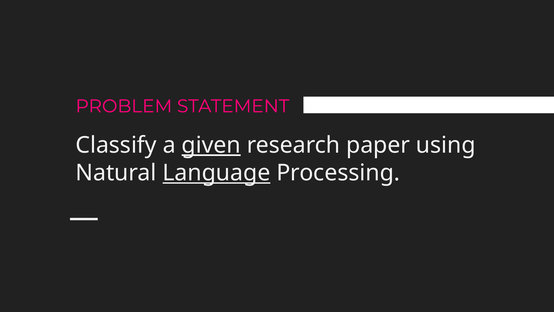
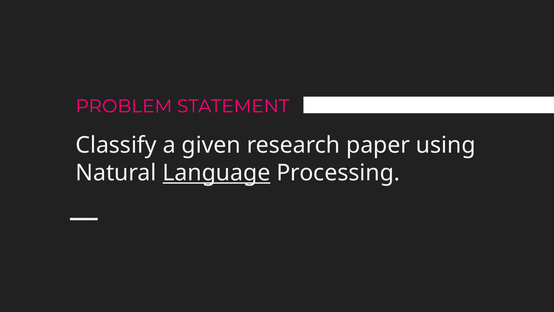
given underline: present -> none
